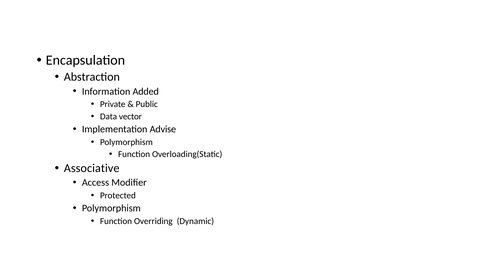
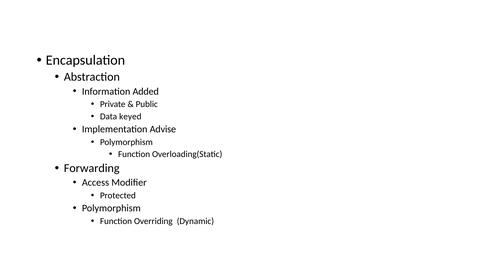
vector: vector -> keyed
Associative: Associative -> Forwarding
